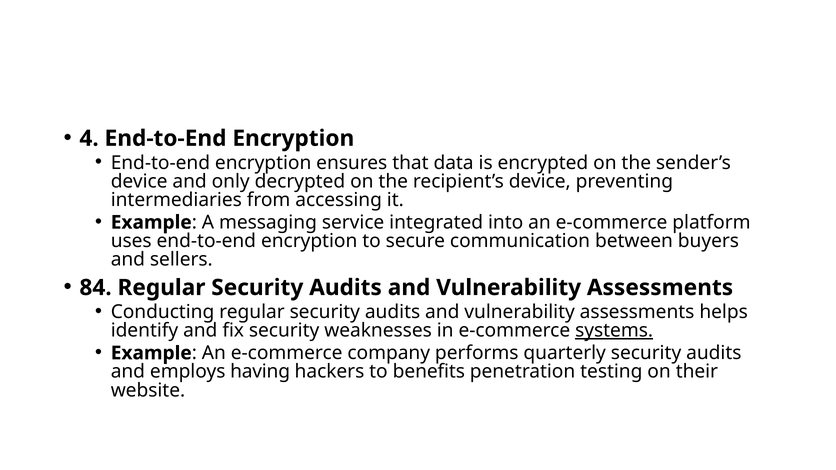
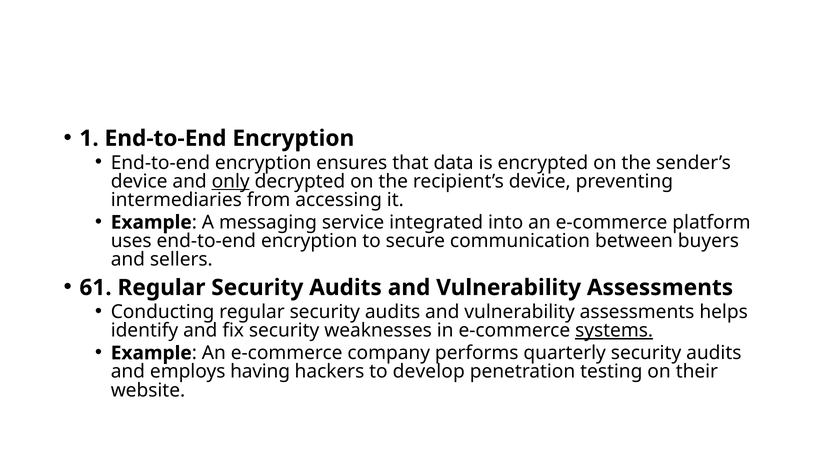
4: 4 -> 1
only underline: none -> present
84: 84 -> 61
benefits: benefits -> develop
